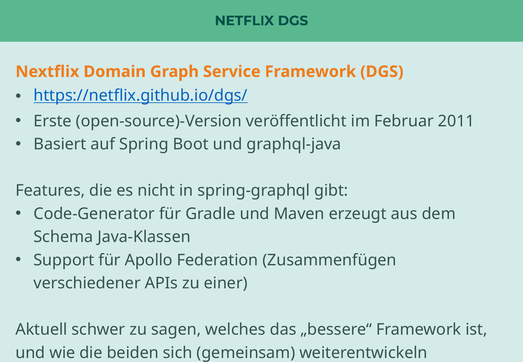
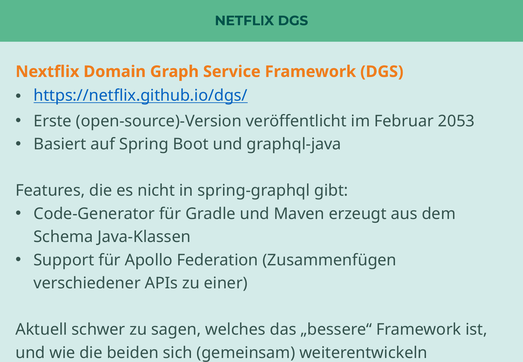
2011: 2011 -> 2053
